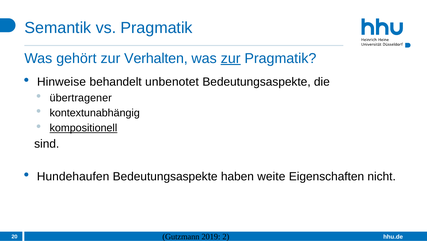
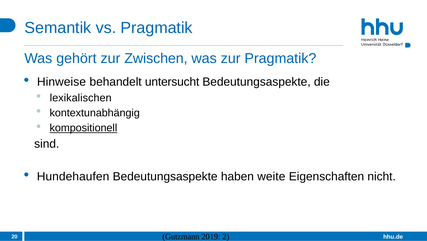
Verhalten: Verhalten -> Zwischen
zur at (231, 58) underline: present -> none
unbenotet: unbenotet -> untersucht
übertragener: übertragener -> lexikalischen
